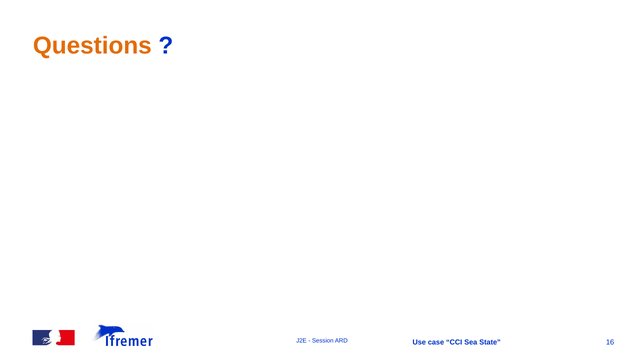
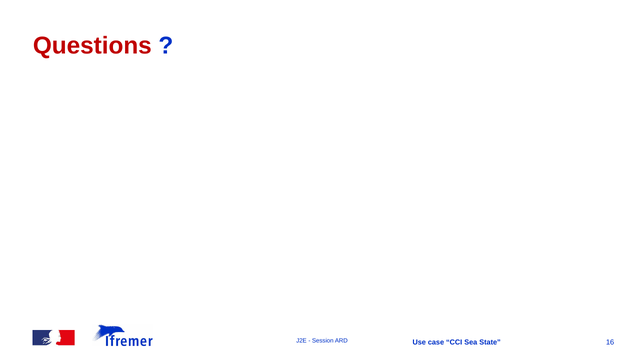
Questions colour: orange -> red
